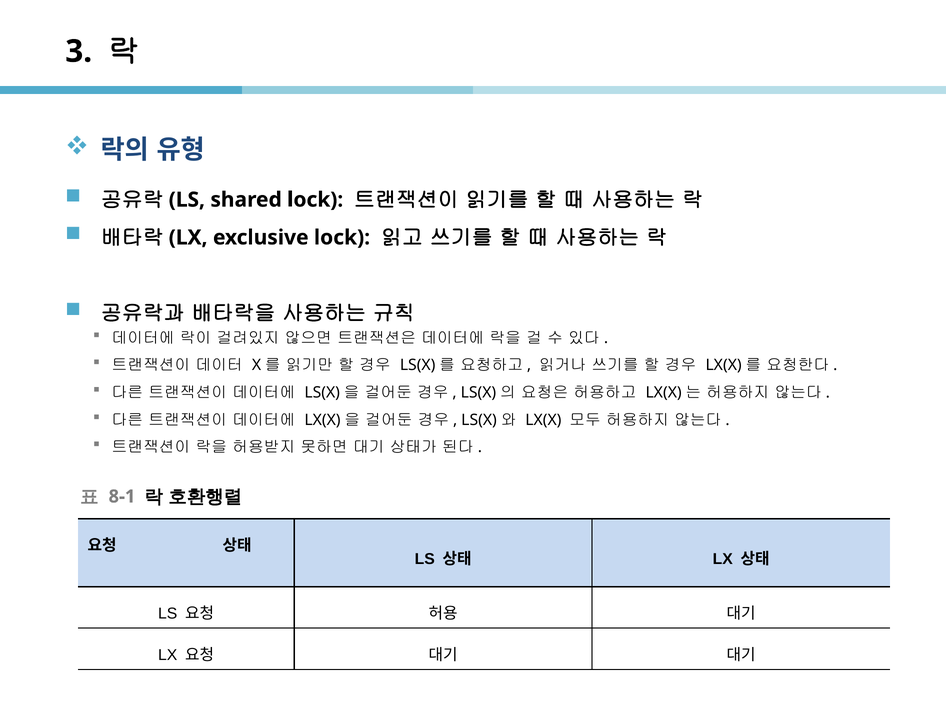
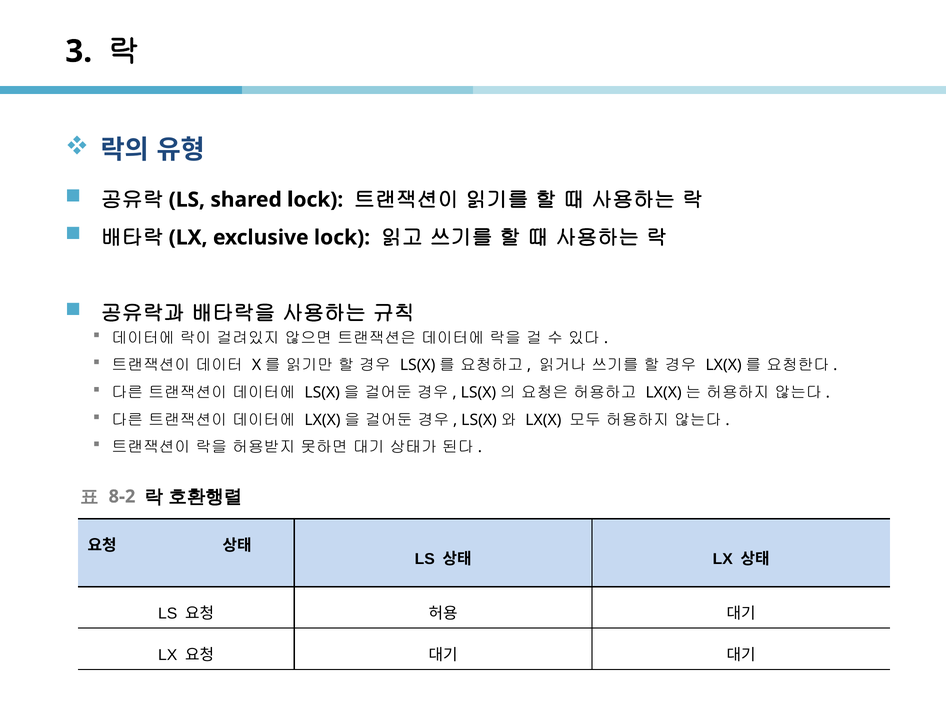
8-1: 8-1 -> 8-2
